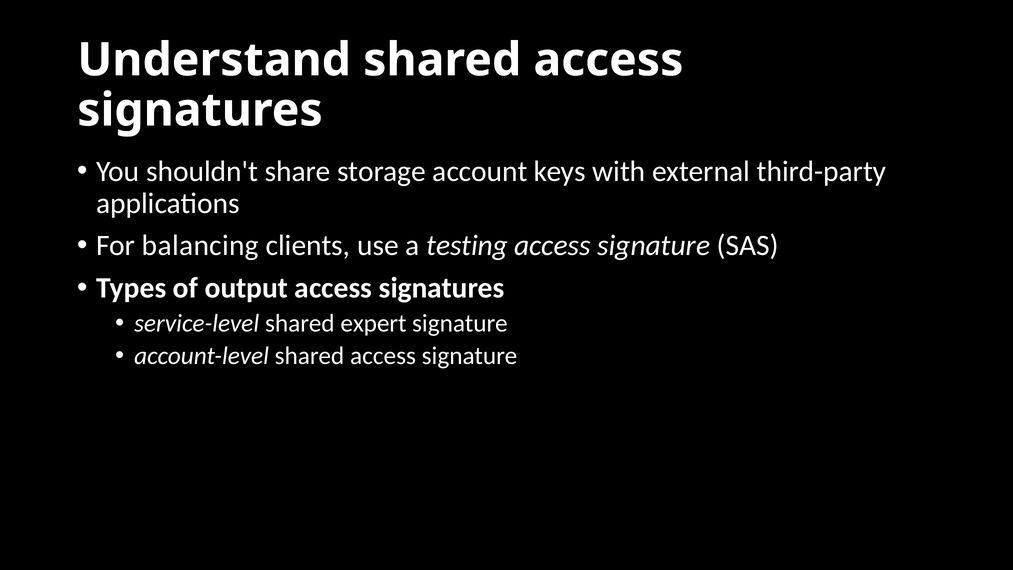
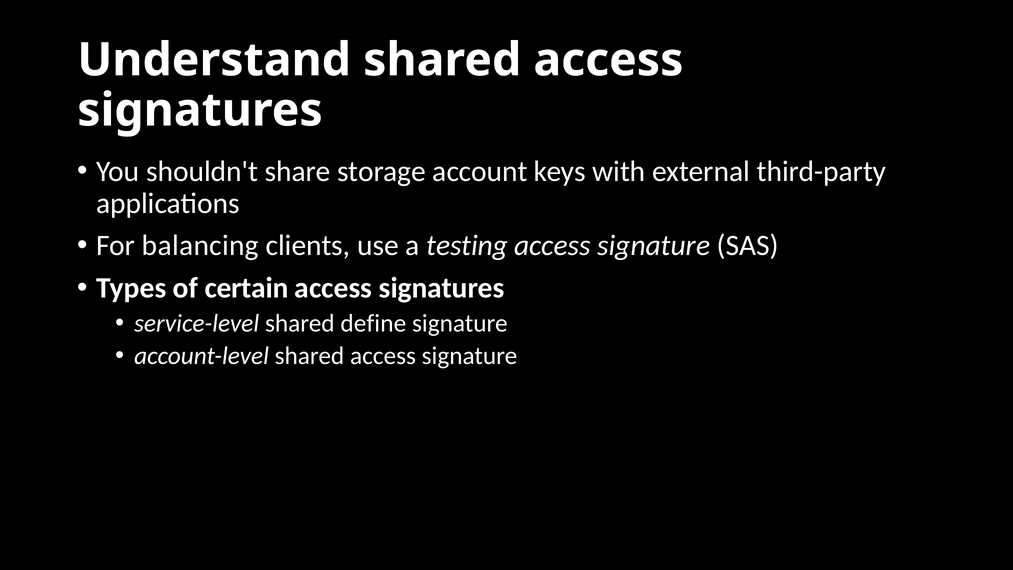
output: output -> certain
expert: expert -> define
